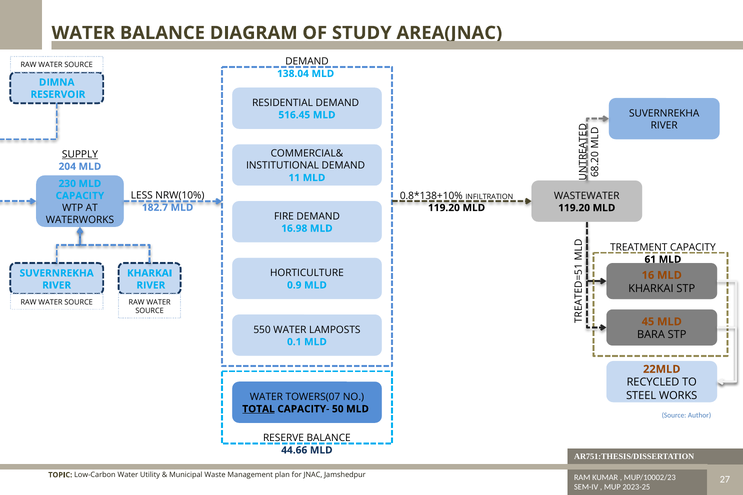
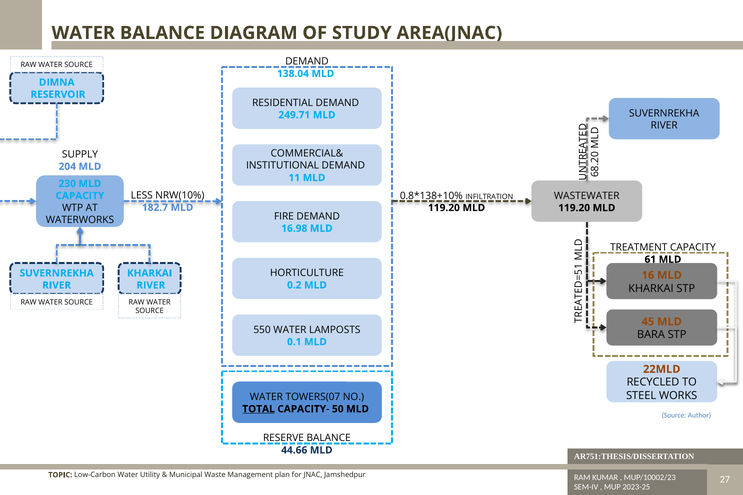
516.45: 516.45 -> 249.71
SUPPLY underline: present -> none
0.9: 0.9 -> 0.2
